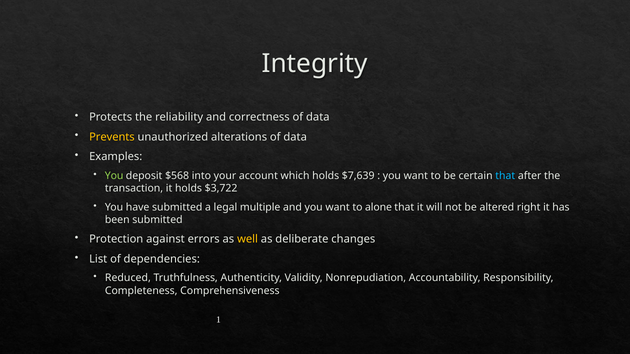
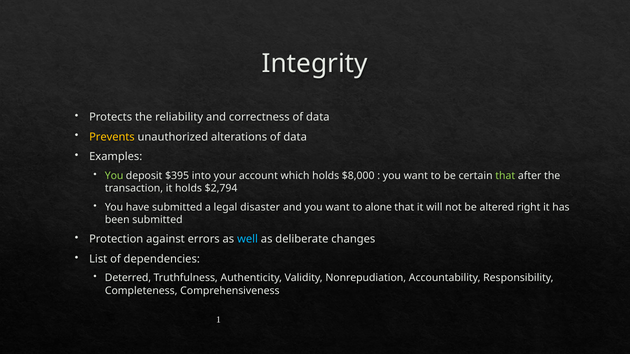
$568: $568 -> $395
$7,639: $7,639 -> $8,000
that at (505, 176) colour: light blue -> light green
$3,722: $3,722 -> $2,794
multiple: multiple -> disaster
well colour: yellow -> light blue
Reduced: Reduced -> Deterred
